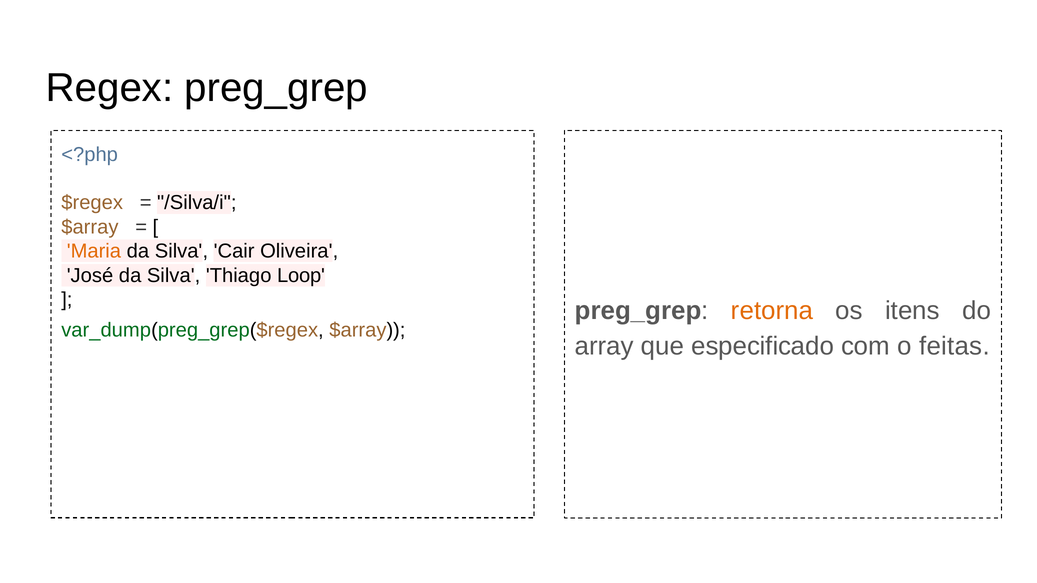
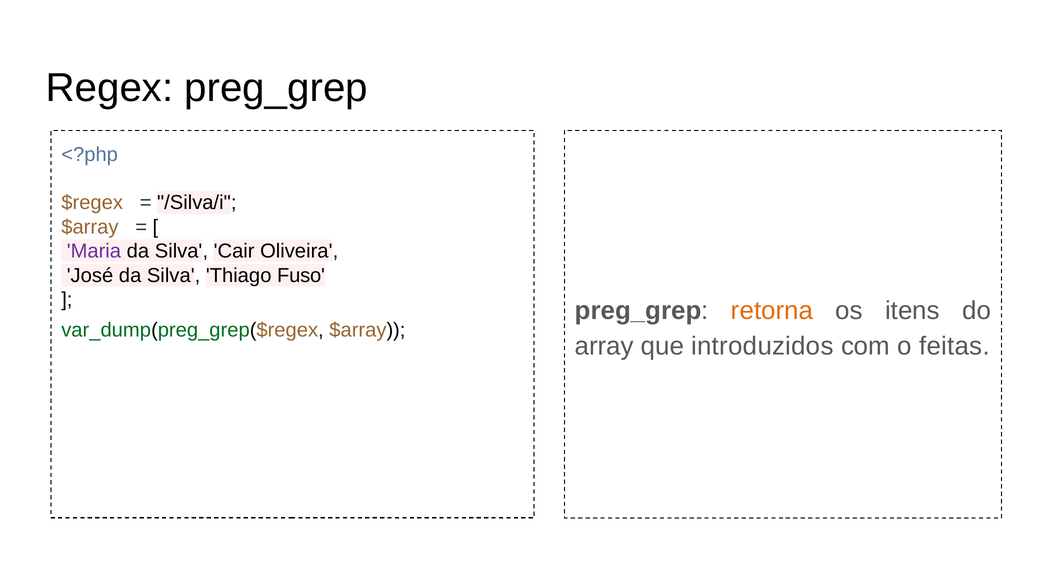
Maria colour: orange -> purple
Loop: Loop -> Fuso
especificado: especificado -> introduzidos
